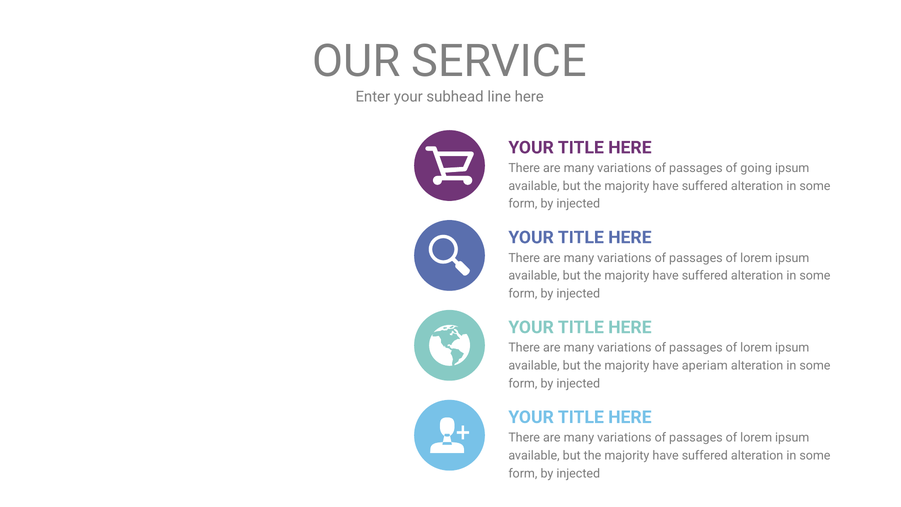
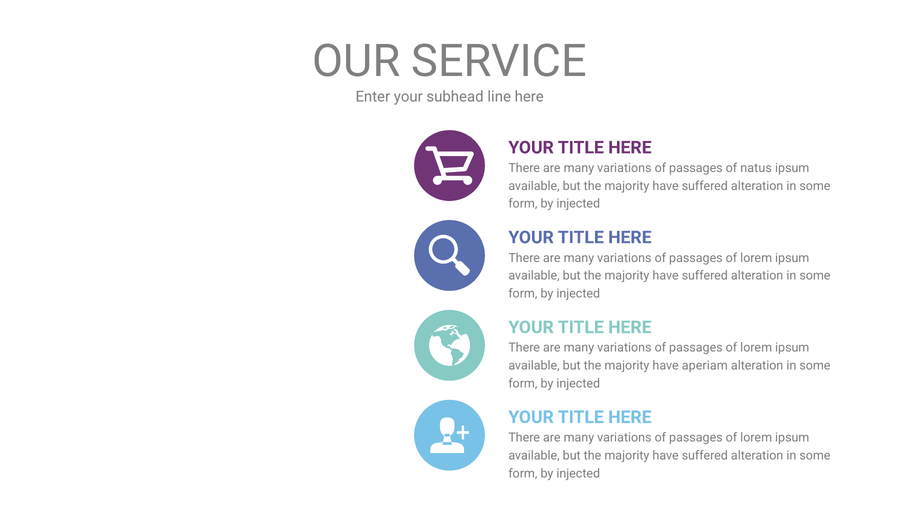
going: going -> natus
